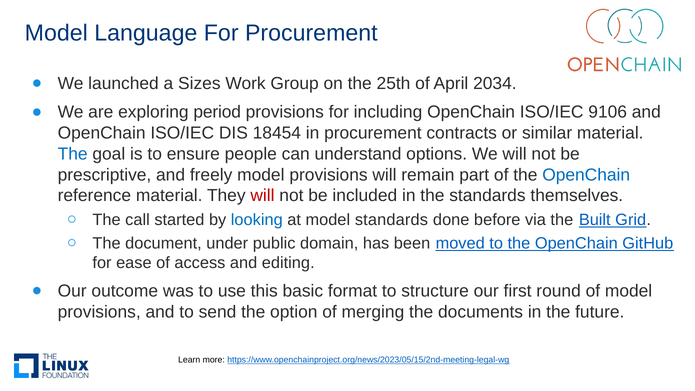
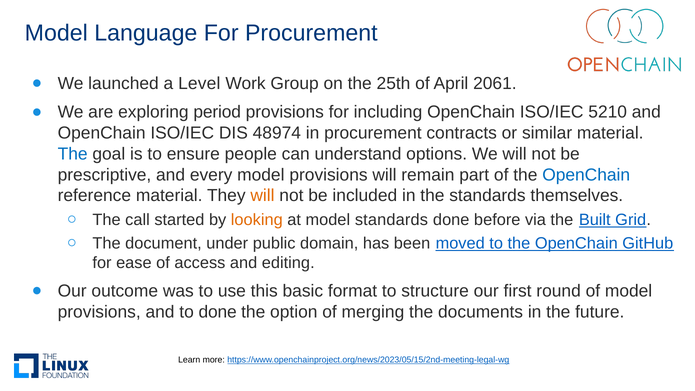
Sizes: Sizes -> Level
2034: 2034 -> 2061
9106: 9106 -> 5210
18454: 18454 -> 48974
freely: freely -> every
will at (262, 196) colour: red -> orange
looking colour: blue -> orange
to send: send -> done
